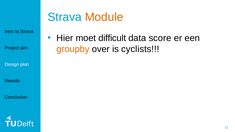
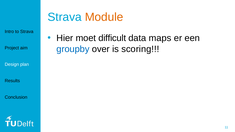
score: score -> maps
groupby colour: orange -> blue
cyclists: cyclists -> scoring
